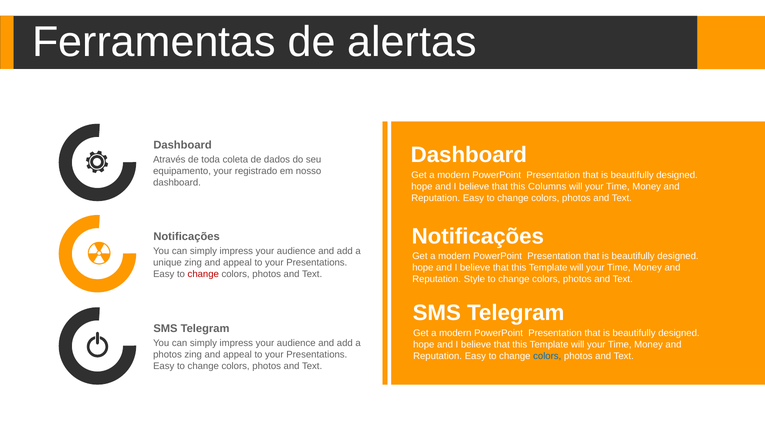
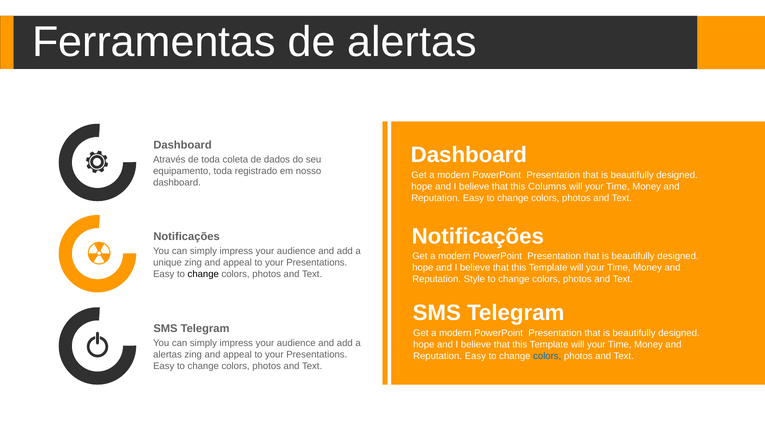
equipamento your: your -> toda
change at (203, 274) colour: red -> black
photos at (167, 355): photos -> alertas
